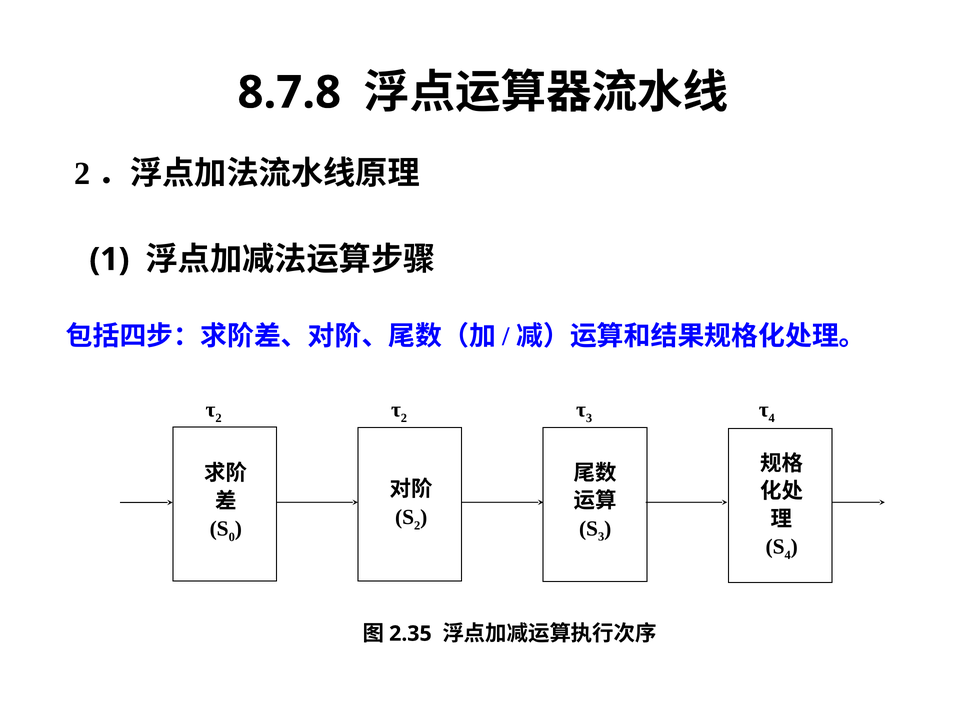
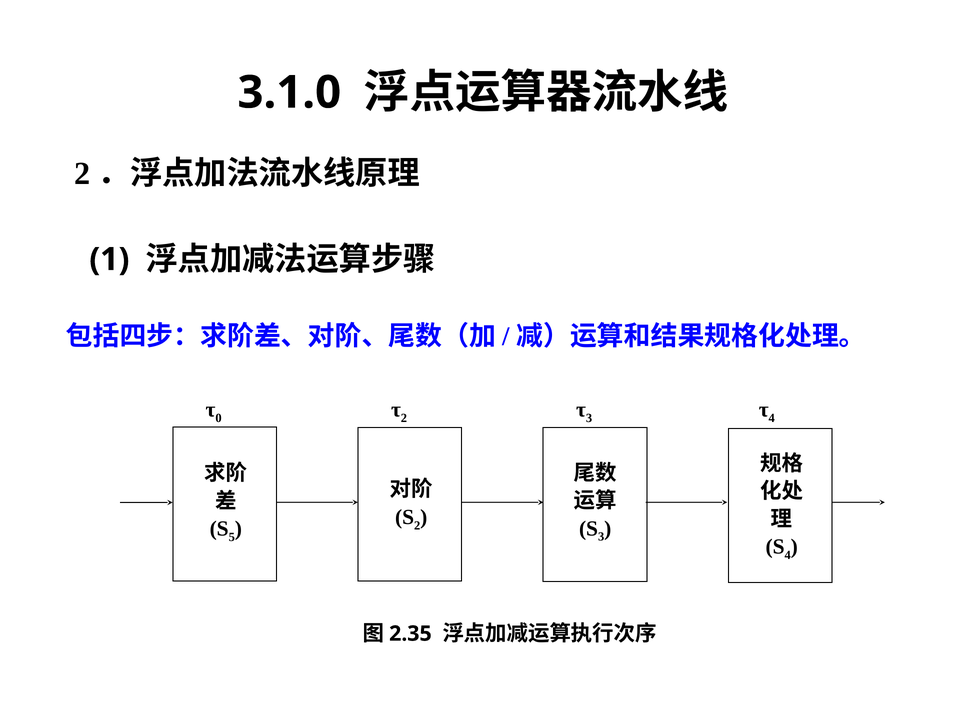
8.7.8: 8.7.8 -> 3.1.0
2 at (219, 418): 2 -> 0
0: 0 -> 5
